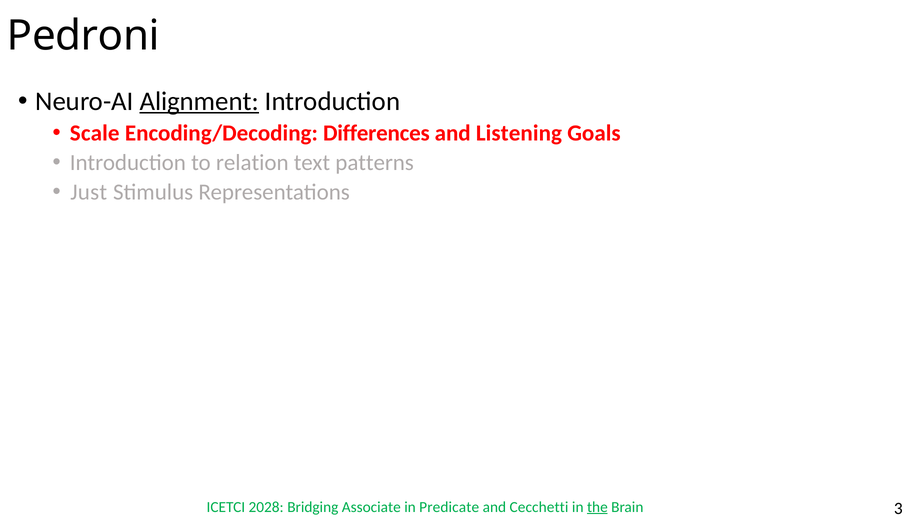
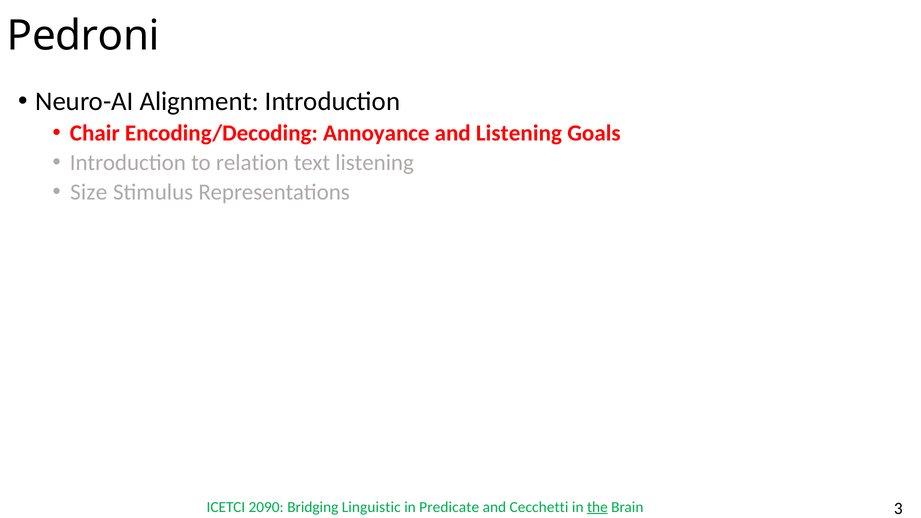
Alignment underline: present -> none
Scale: Scale -> Chair
Differences: Differences -> Annoyance
text patterns: patterns -> listening
Just: Just -> Size
2028: 2028 -> 2090
Associate: Associate -> Linguistic
